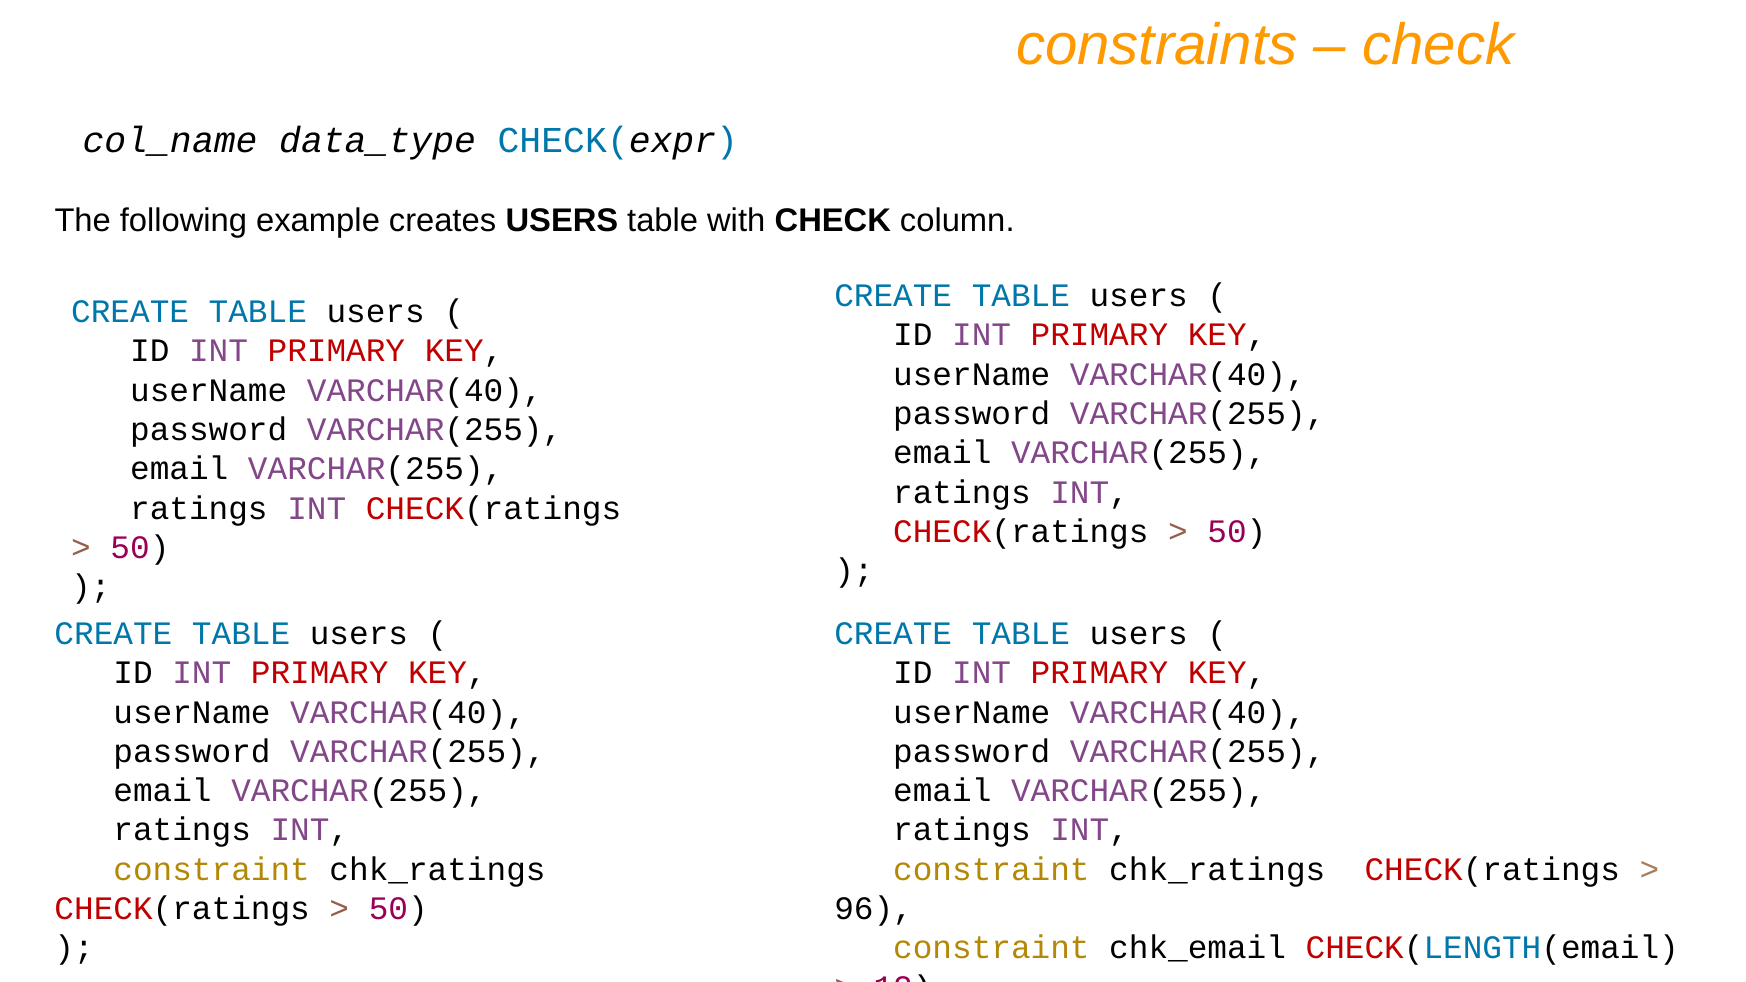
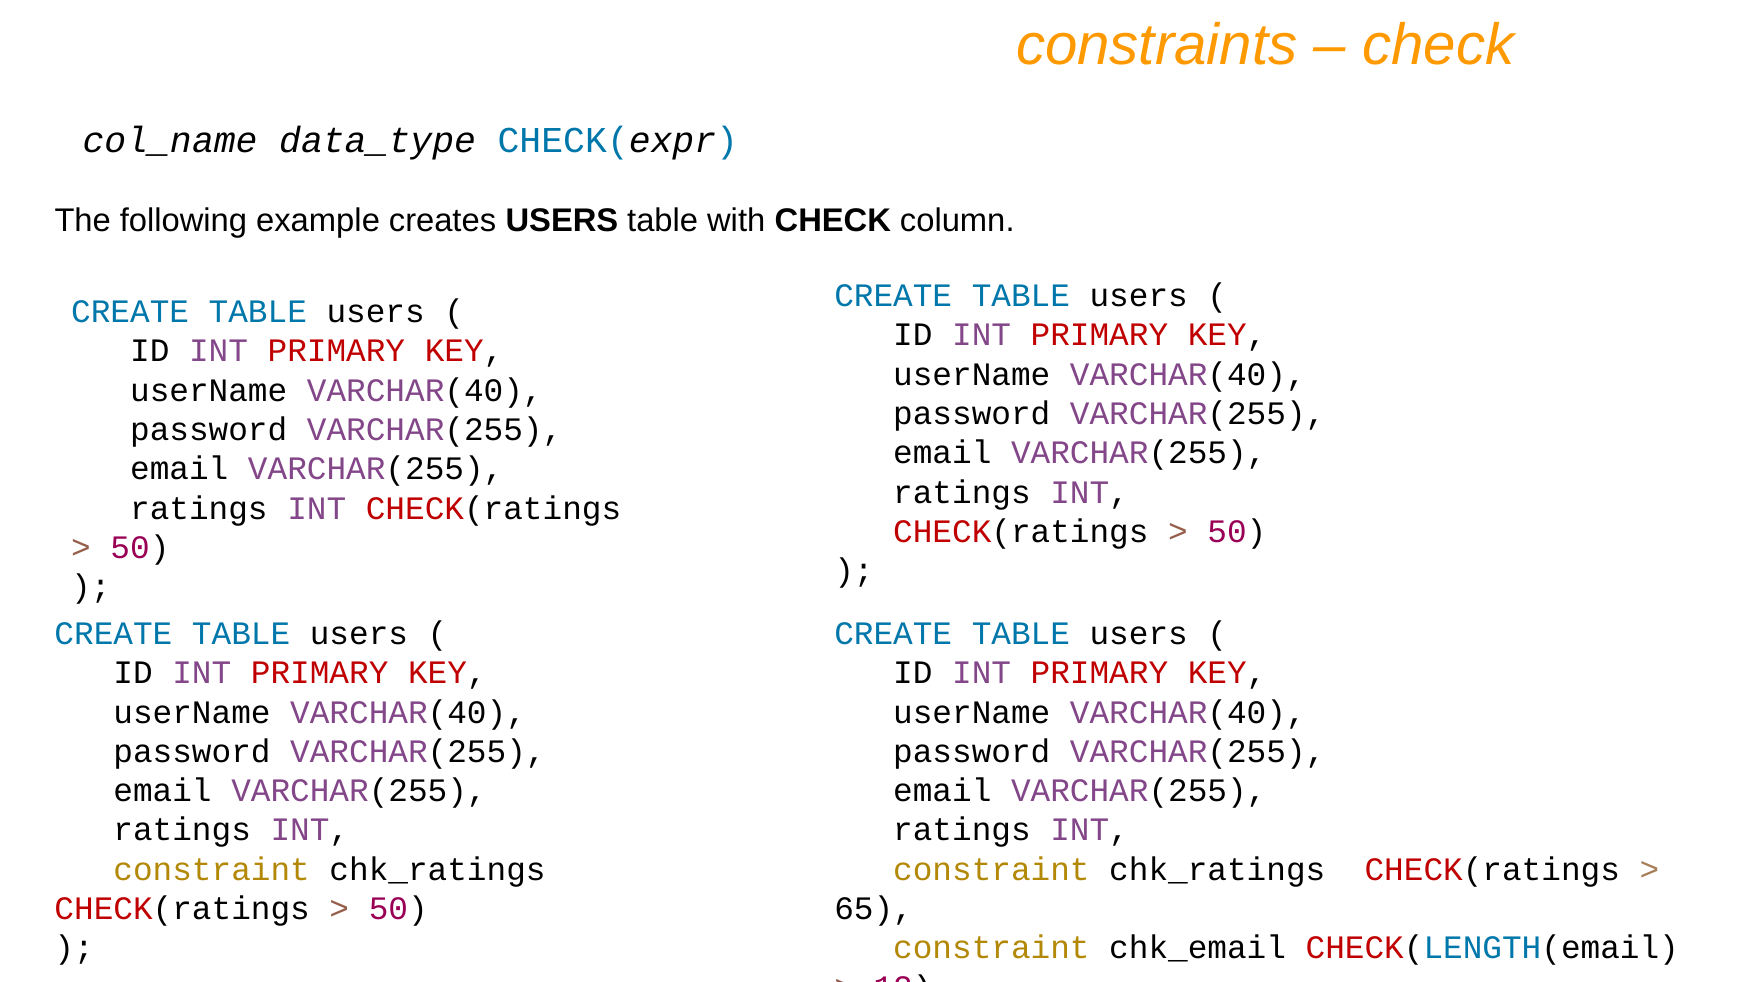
96: 96 -> 65
